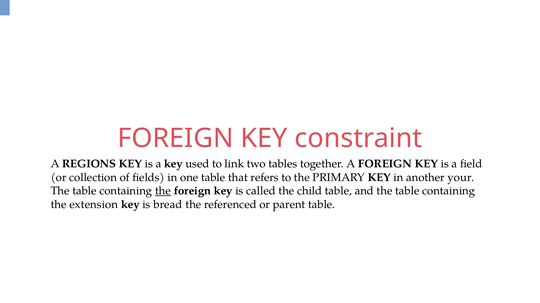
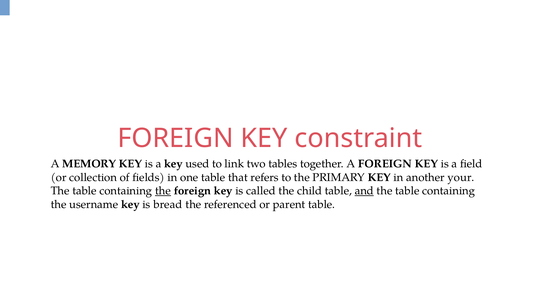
REGIONS: REGIONS -> MEMORY
and underline: none -> present
extension: extension -> username
